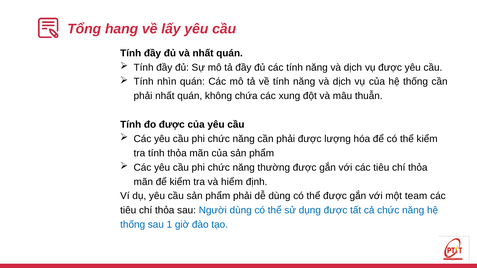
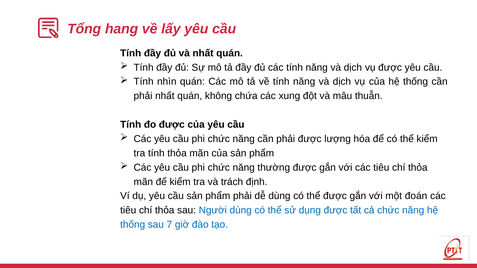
hiểm: hiểm -> trách
team: team -> đoán
1: 1 -> 7
